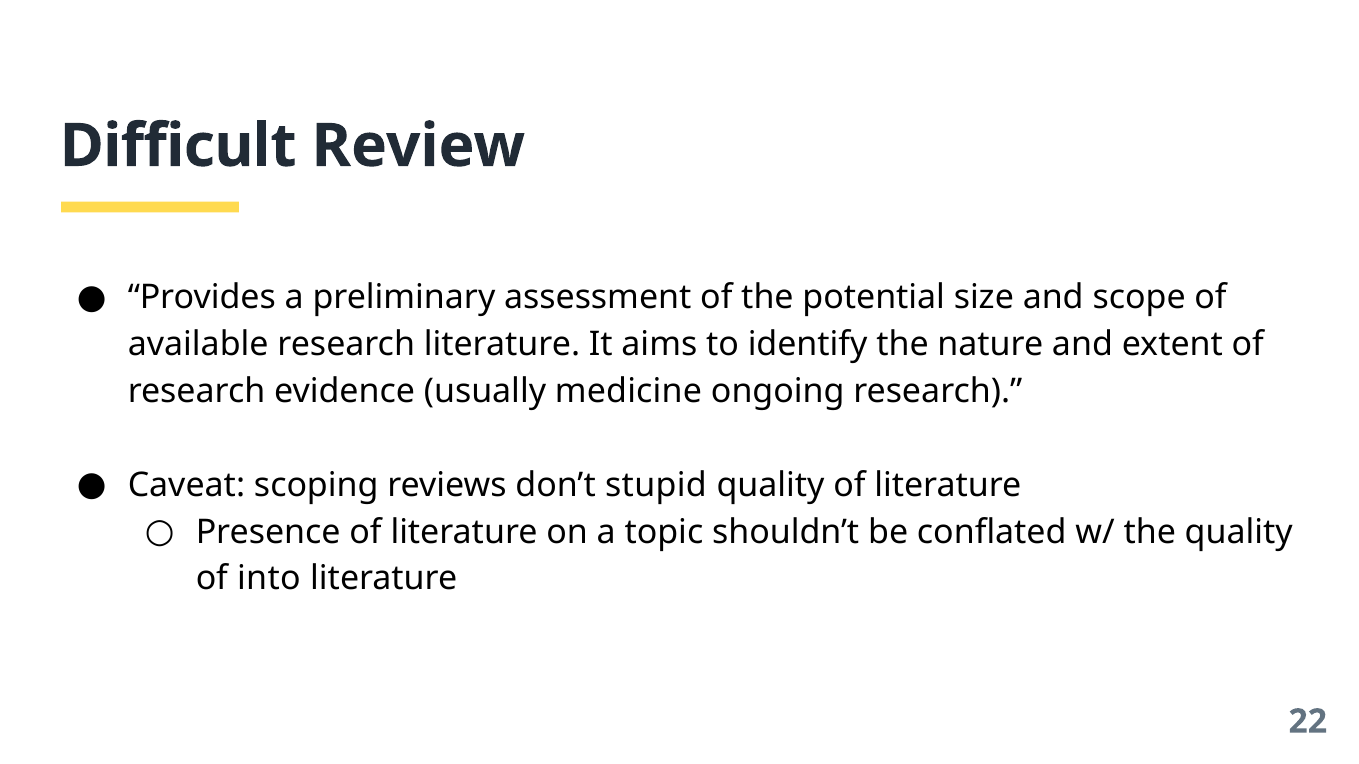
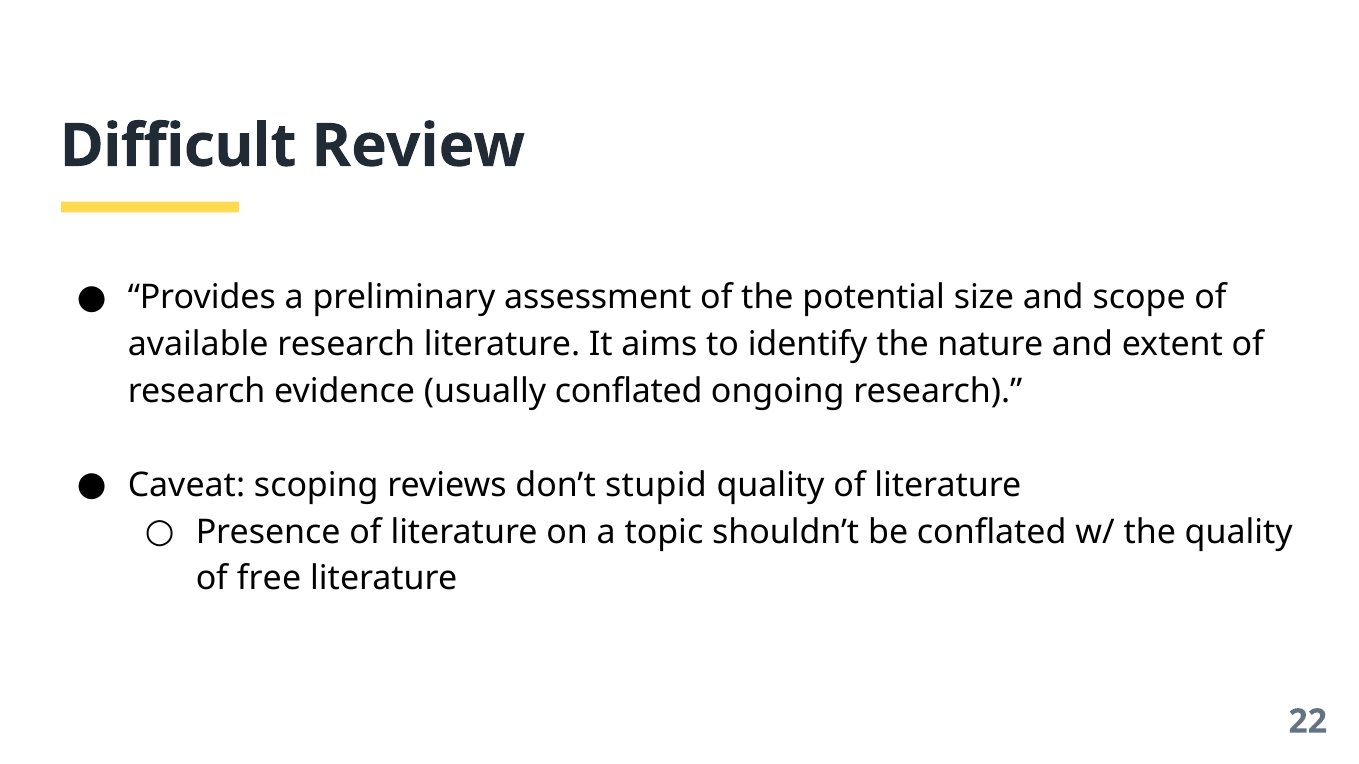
usually medicine: medicine -> conflated
into: into -> free
